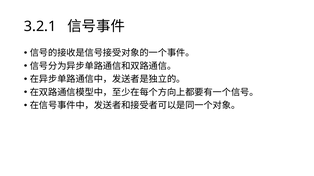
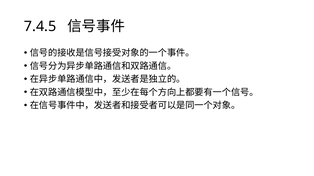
3.2.1: 3.2.1 -> 7.4.5
